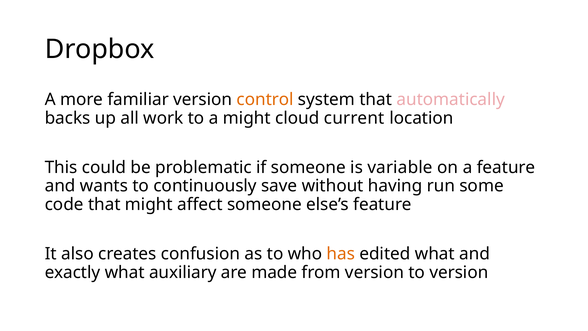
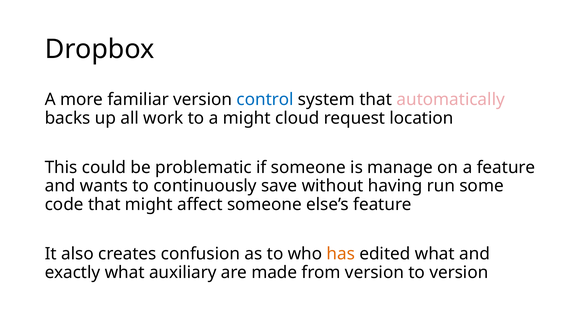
control colour: orange -> blue
current: current -> request
variable: variable -> manage
